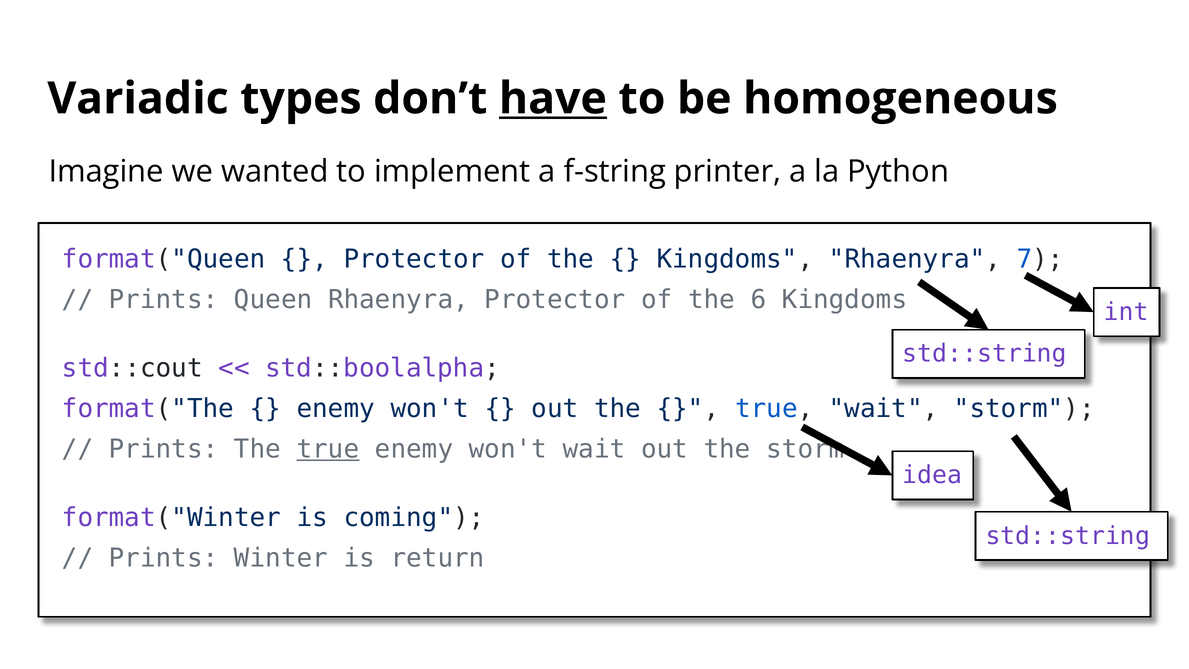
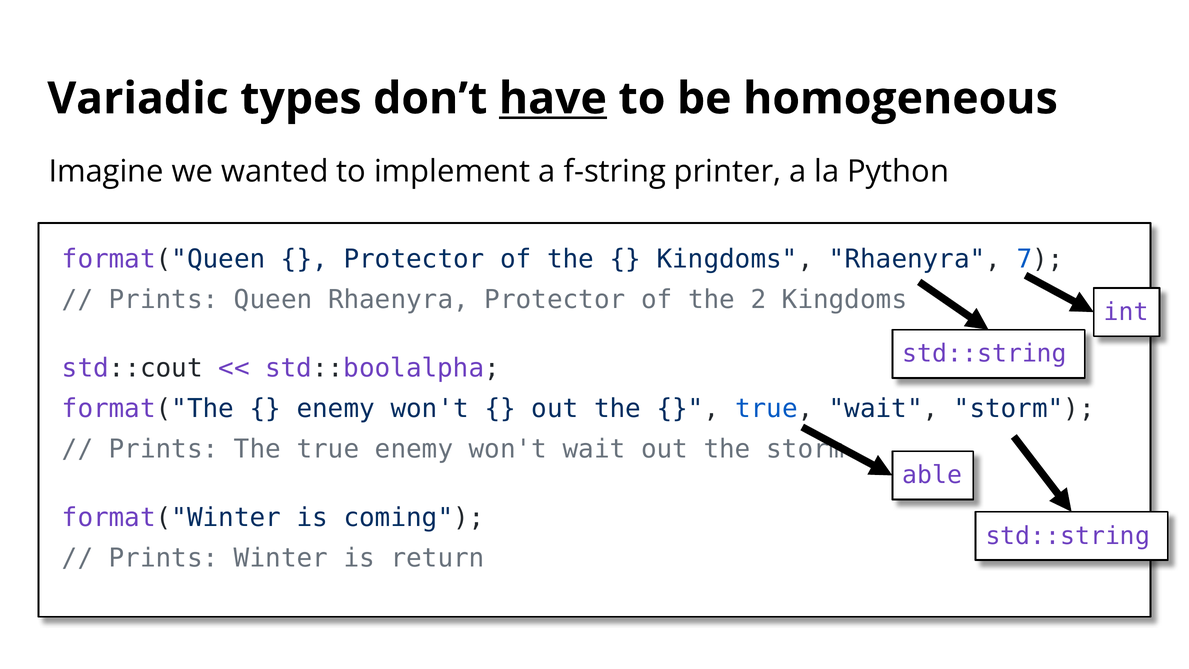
6: 6 -> 2
true at (328, 449) underline: present -> none
idea: idea -> able
